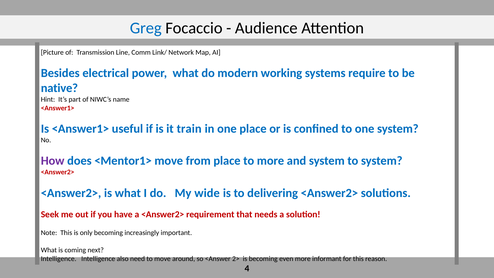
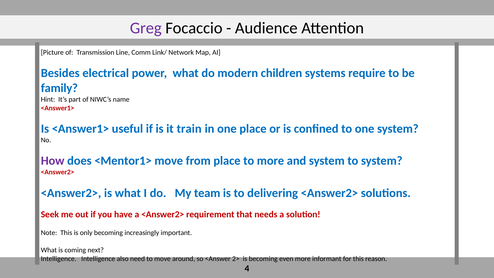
Greg colour: blue -> purple
working: working -> children
native: native -> family
wide: wide -> team
